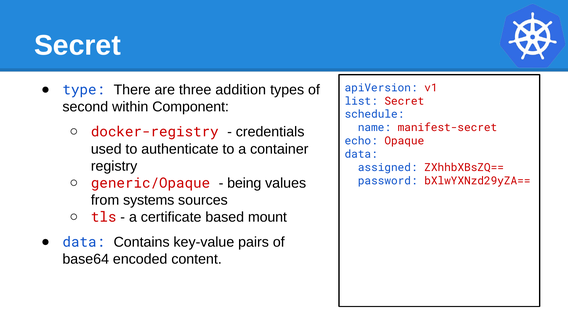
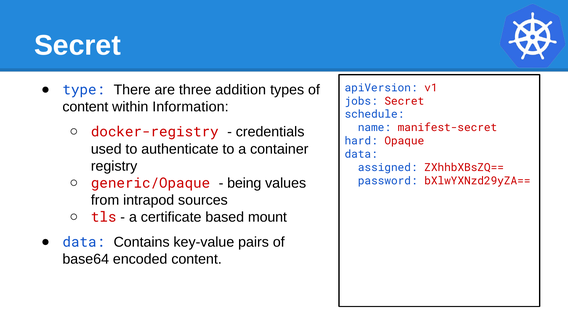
list: list -> jobs
second at (85, 107): second -> content
Component: Component -> Information
echo: echo -> hard
systems: systems -> intrapod
